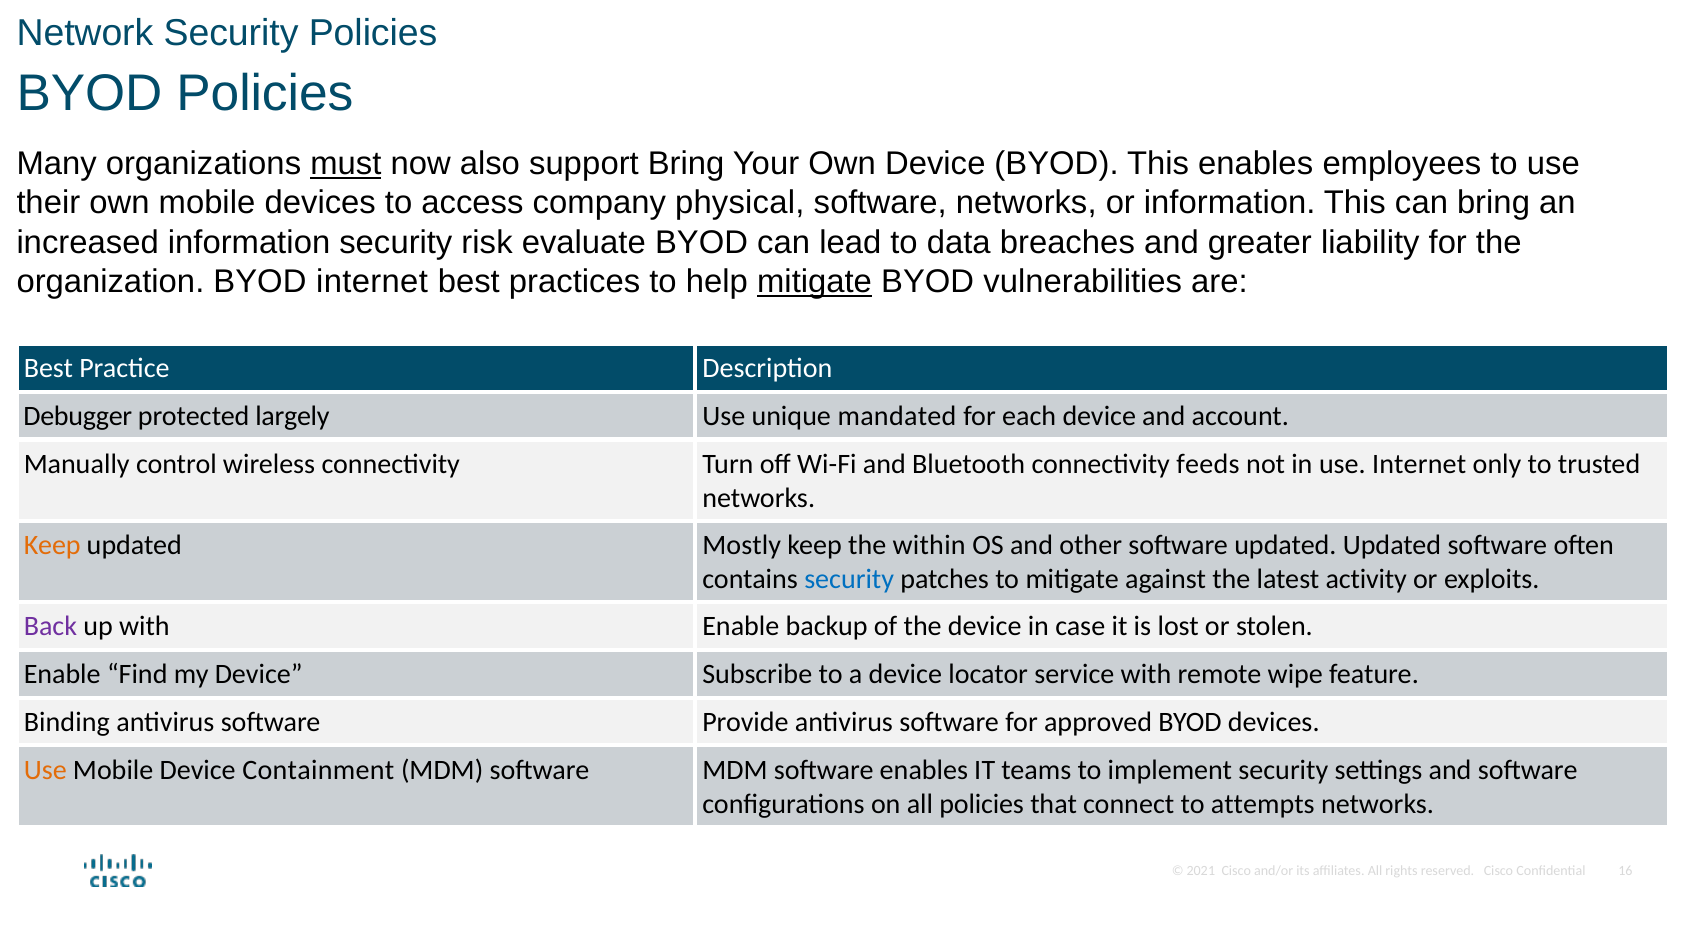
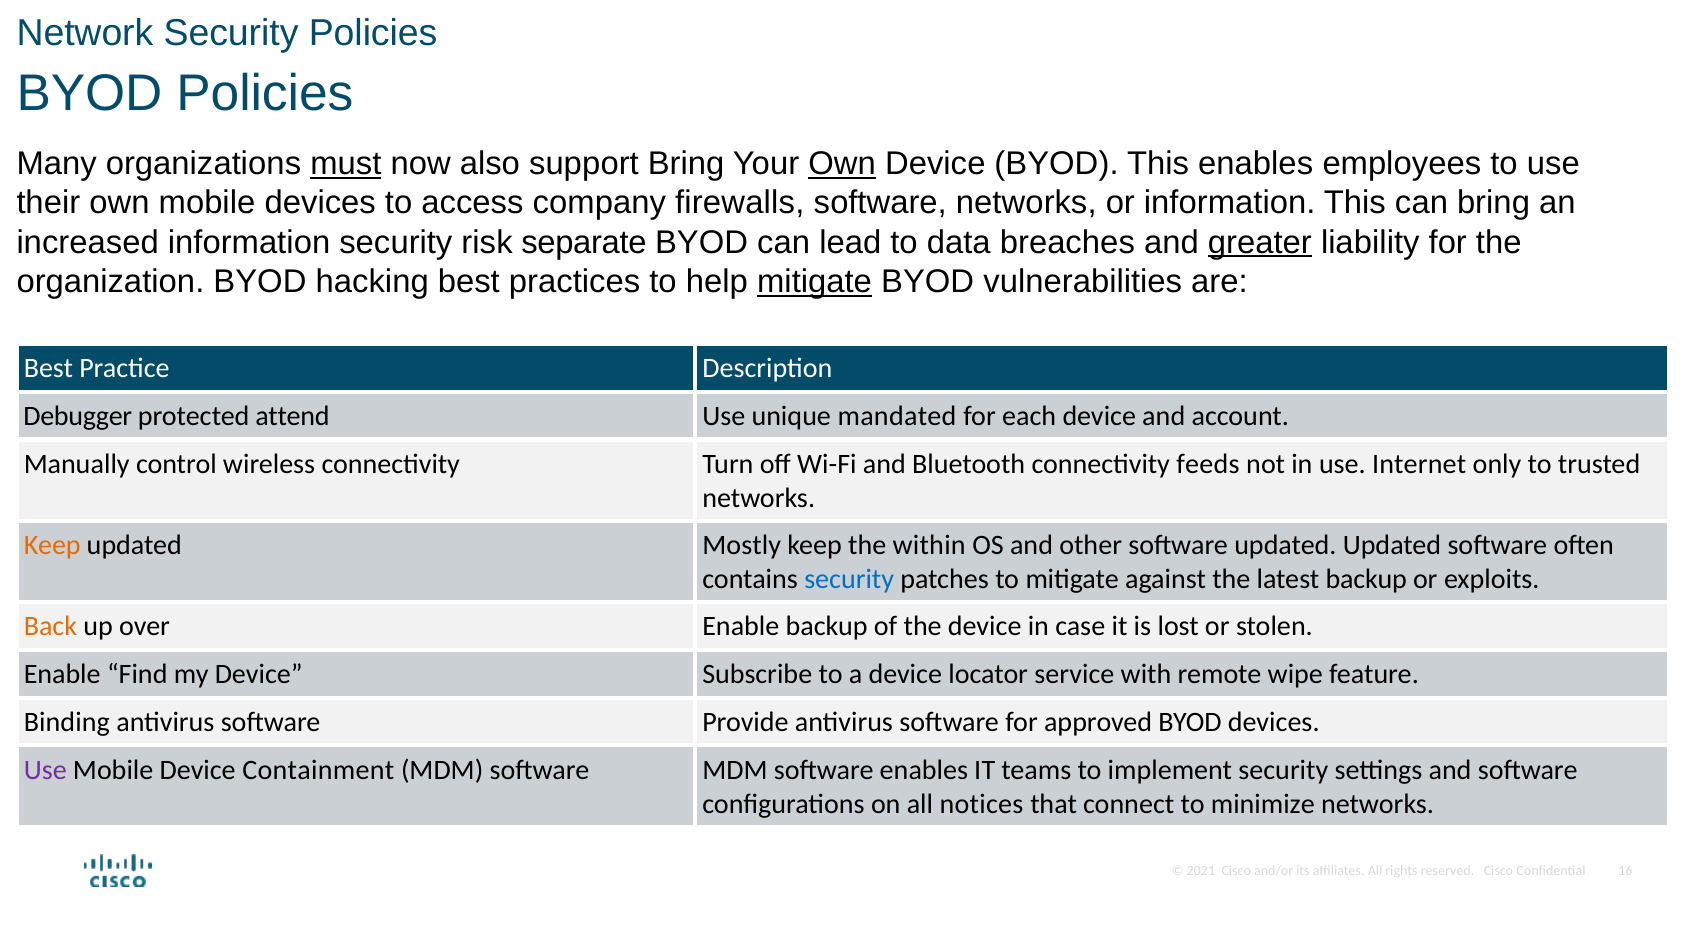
Own at (842, 164) underline: none -> present
physical: physical -> firewalls
evaluate: evaluate -> separate
greater underline: none -> present
BYOD internet: internet -> hacking
largely: largely -> attend
latest activity: activity -> backup
Back colour: purple -> orange
up with: with -> over
Use at (45, 770) colour: orange -> purple
all policies: policies -> notices
attempts: attempts -> minimize
